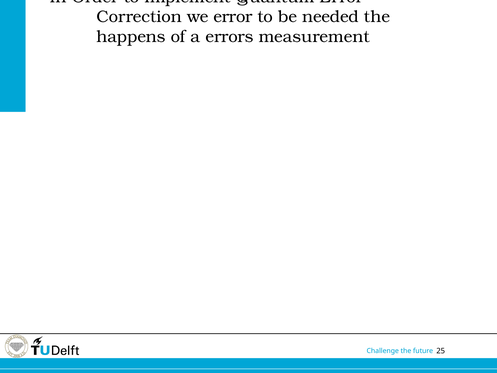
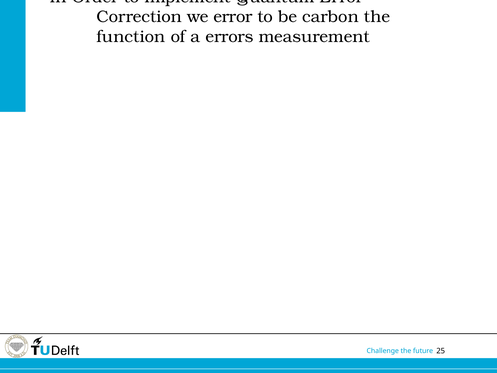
needed: needed -> carbon
happens: happens -> function
